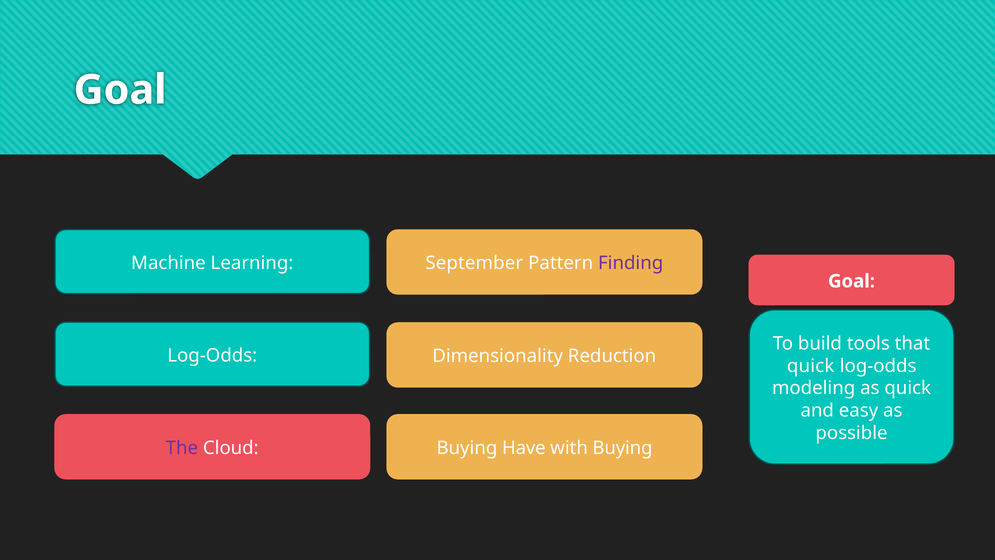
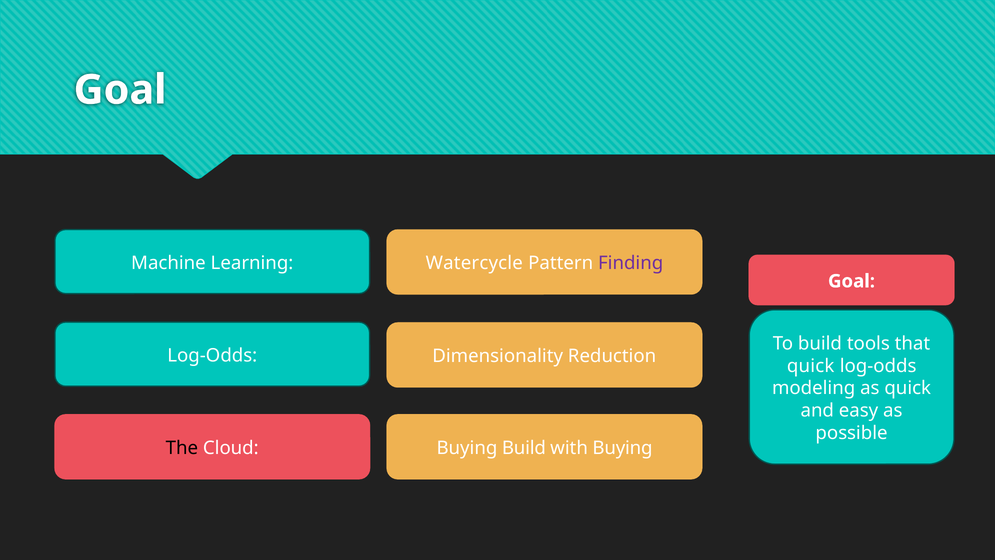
September: September -> Watercycle
The colour: purple -> black
Buying Have: Have -> Build
